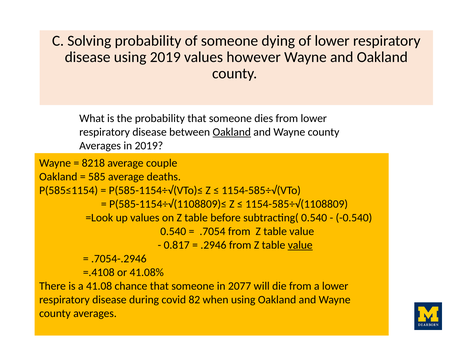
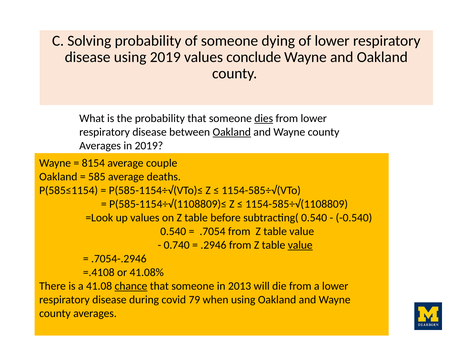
however: however -> conclude
dies underline: none -> present
8218: 8218 -> 8154
0.817: 0.817 -> 0.740
chance underline: none -> present
2077: 2077 -> 2013
82: 82 -> 79
